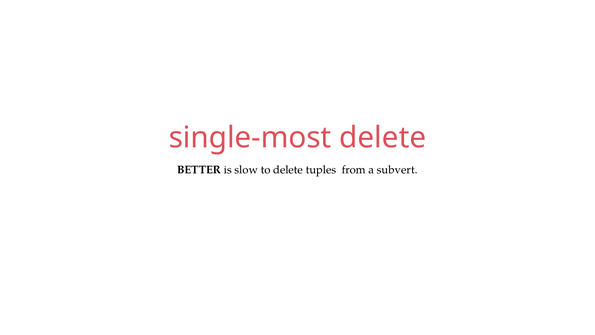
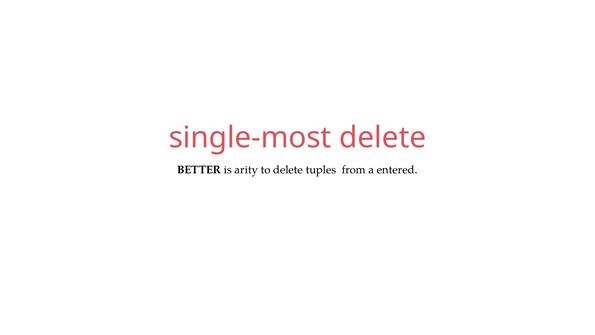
slow: slow -> arity
subvert: subvert -> entered
